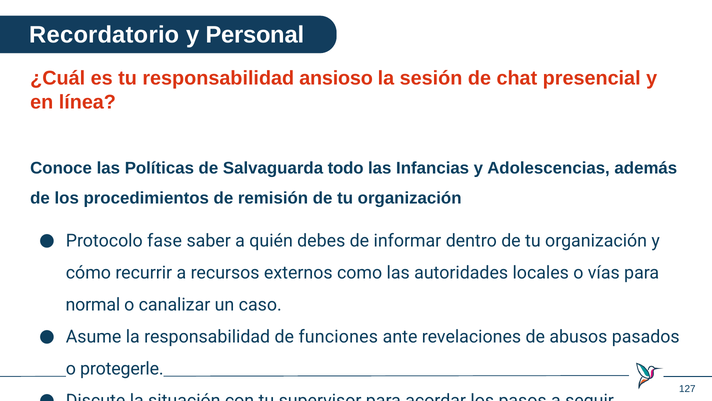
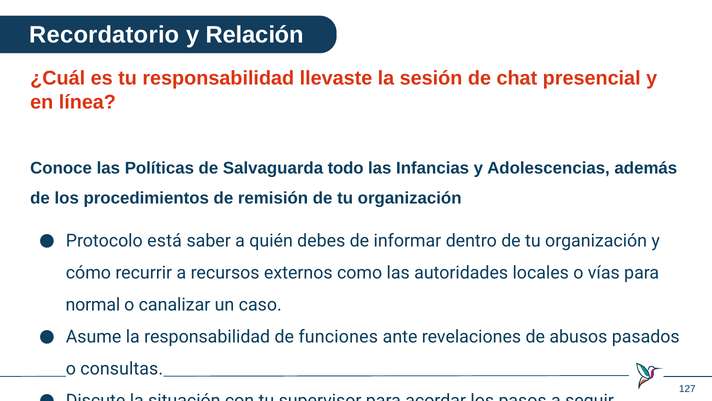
Personal: Personal -> Relación
ansioso: ansioso -> llevaste
fase: fase -> está
protegerle: protegerle -> consultas
